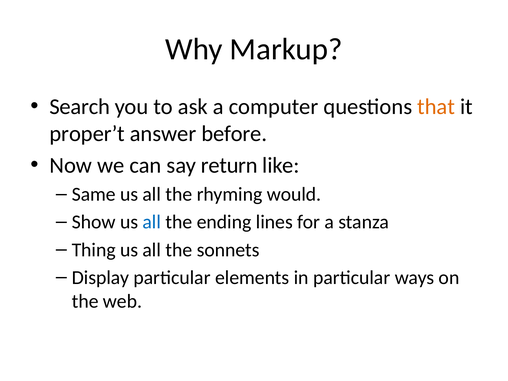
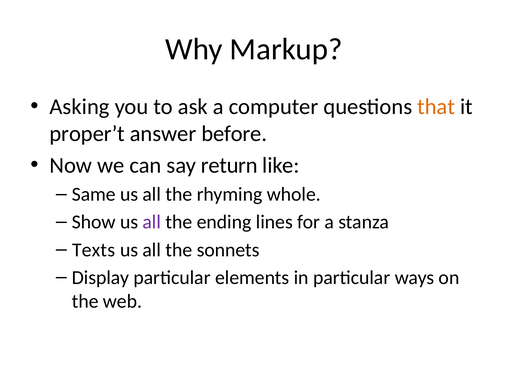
Search: Search -> Asking
would: would -> whole
all at (152, 222) colour: blue -> purple
Thing: Thing -> Texts
